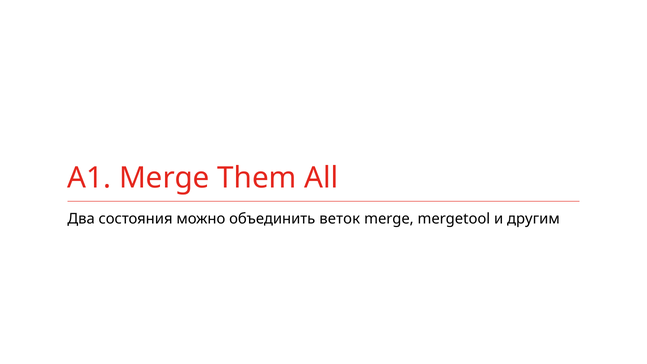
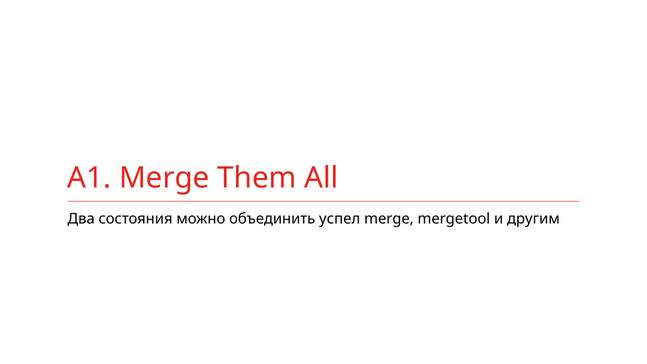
веток: веток -> успел
